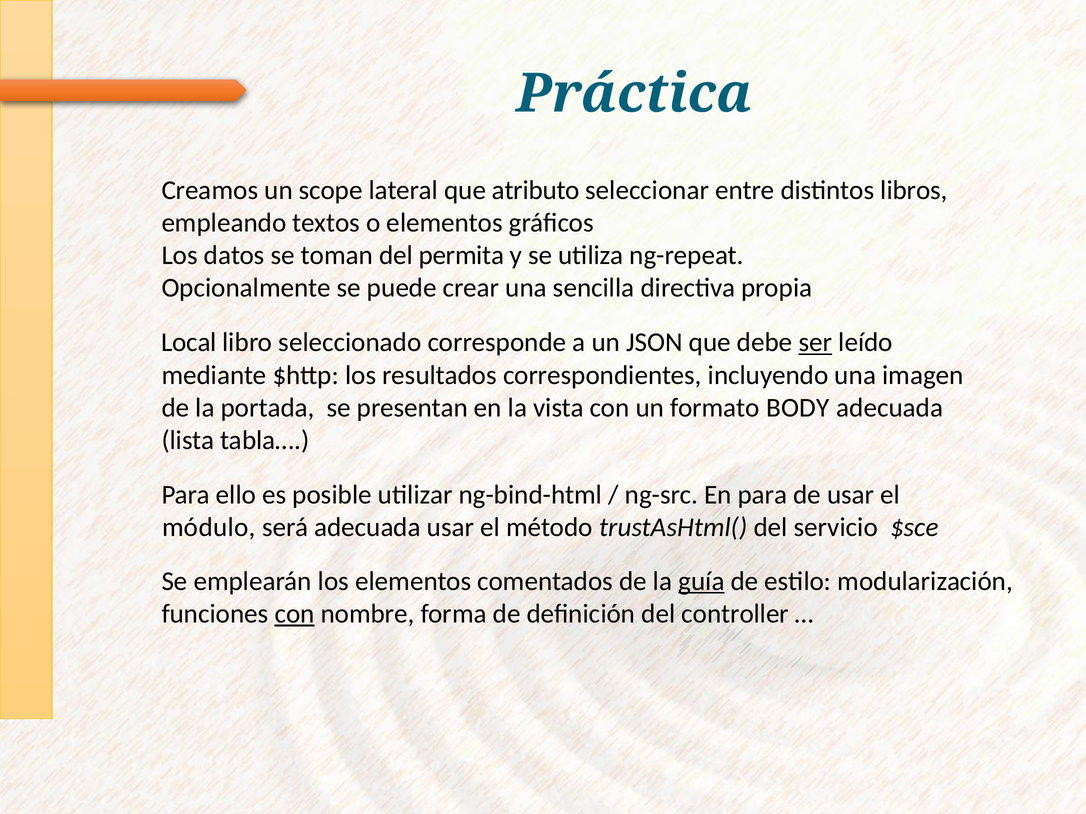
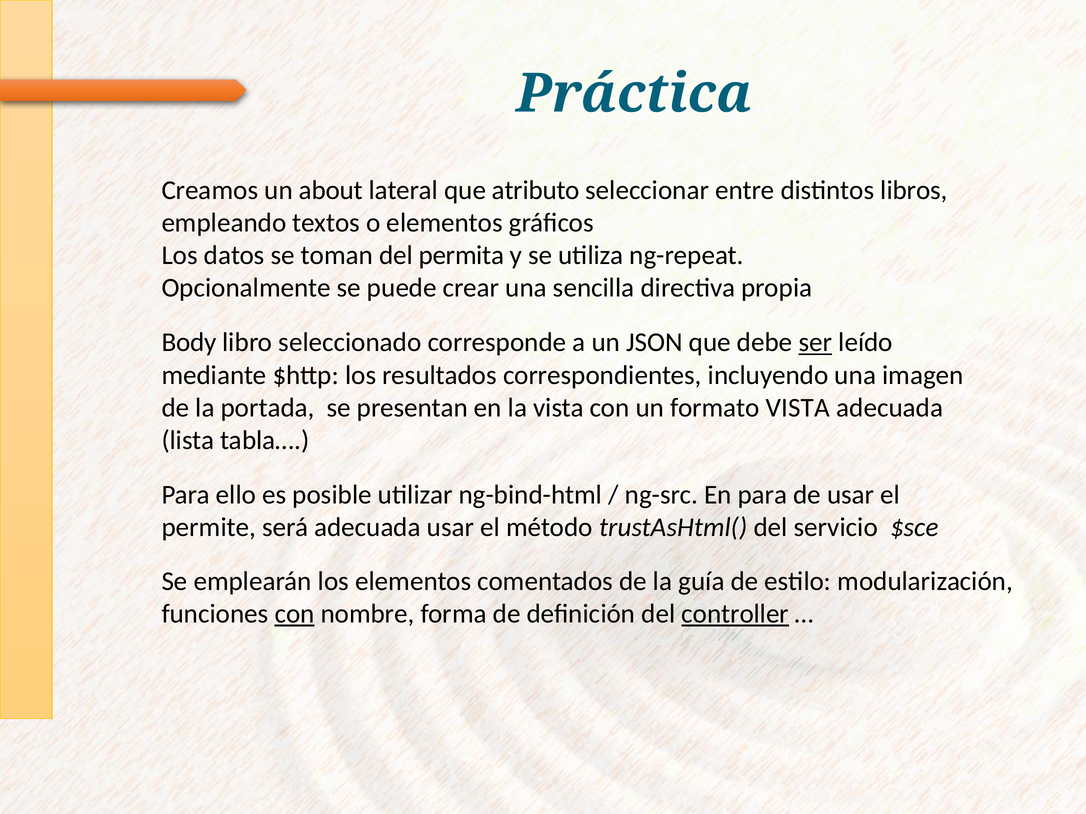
scope: scope -> about
Local: Local -> Body
formato BODY: BODY -> VISTA
módulo: módulo -> permite
guía underline: present -> none
controller underline: none -> present
